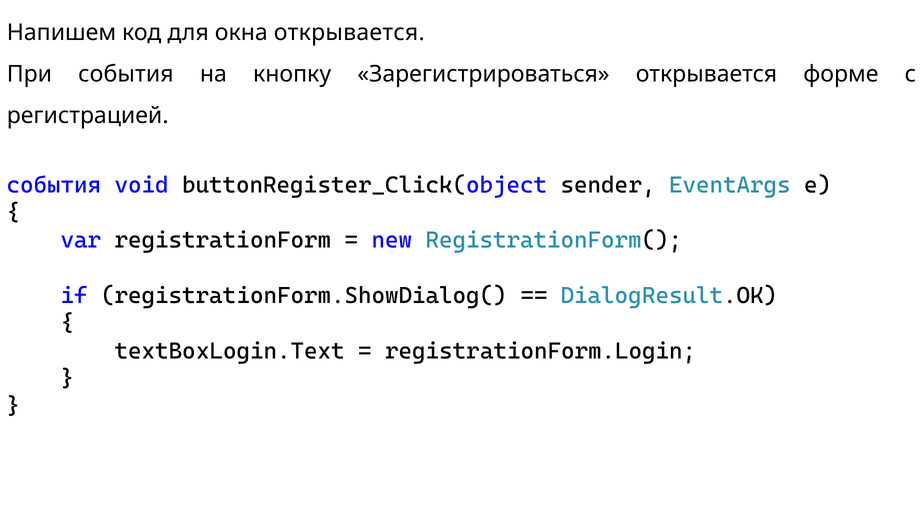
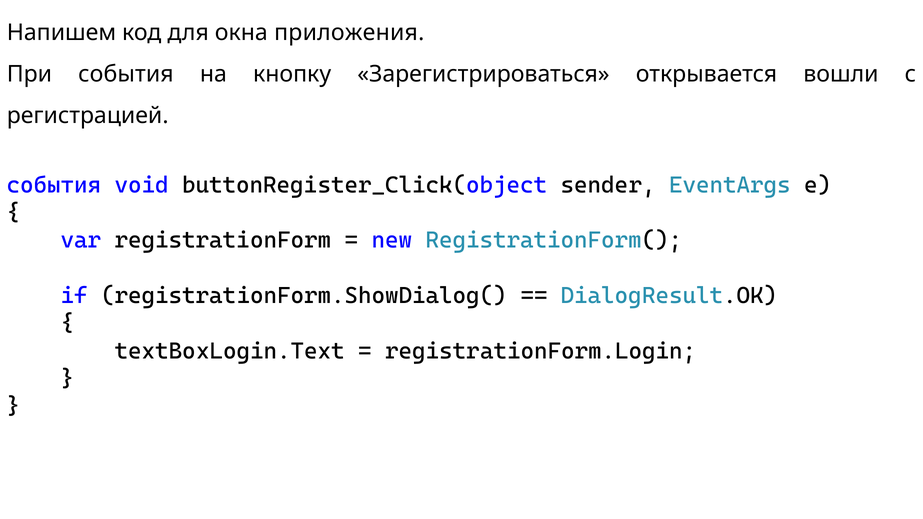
окна открывается: открывается -> приложения
форме: форме -> вошли
